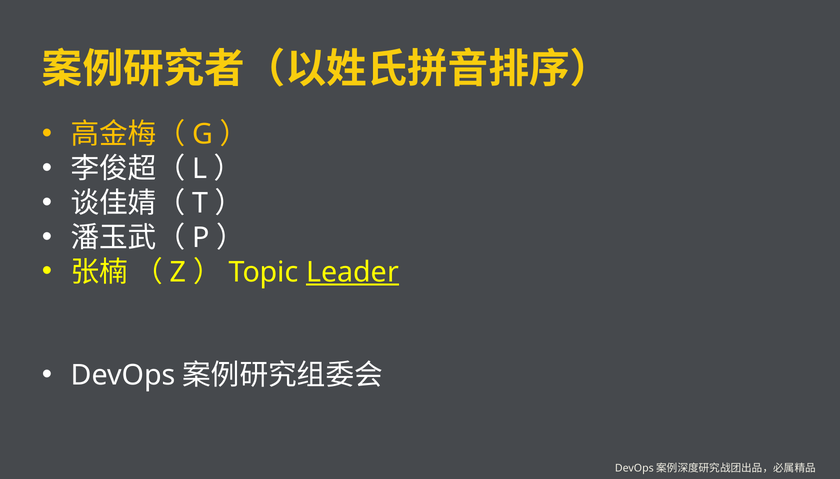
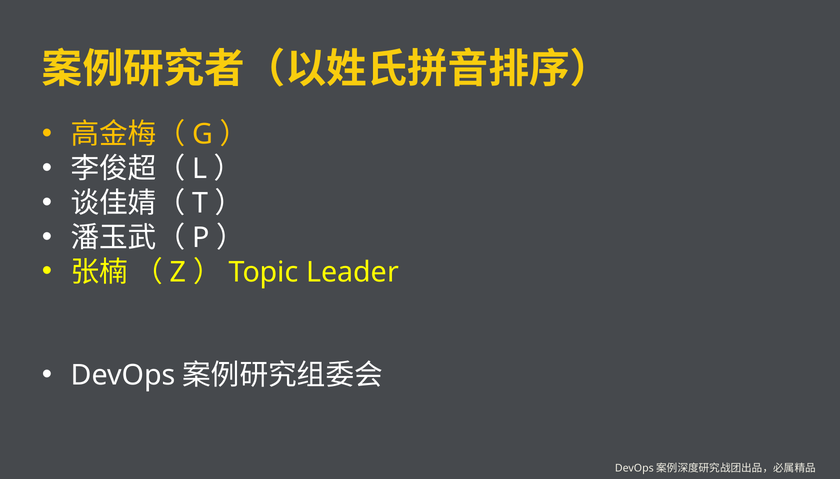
Leader underline: present -> none
